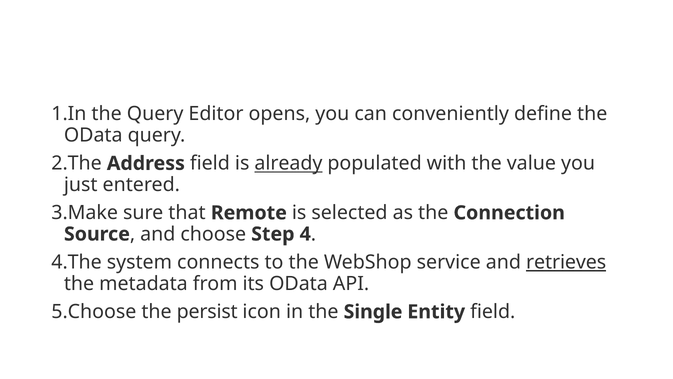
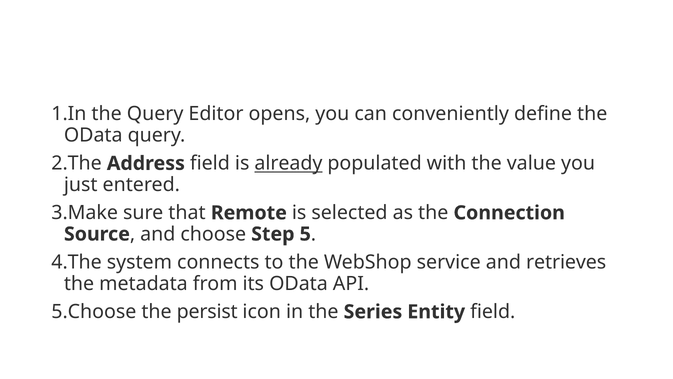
4: 4 -> 5
retrieves underline: present -> none
Single: Single -> Series
